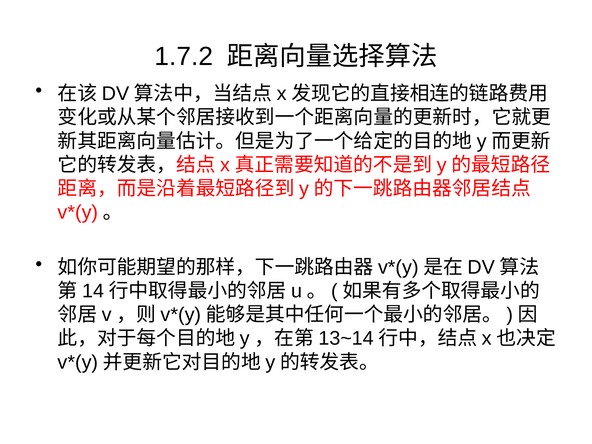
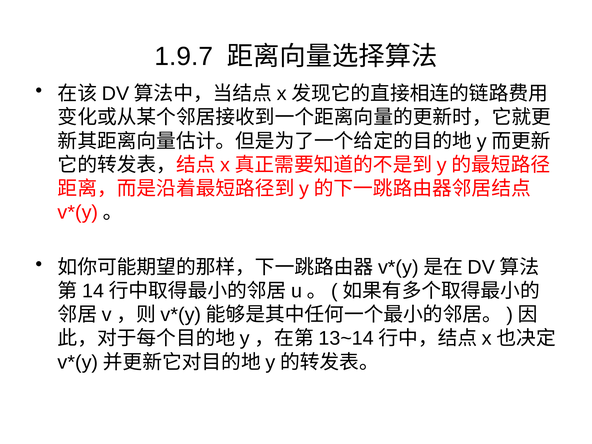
1.7.2: 1.7.2 -> 1.9.7
